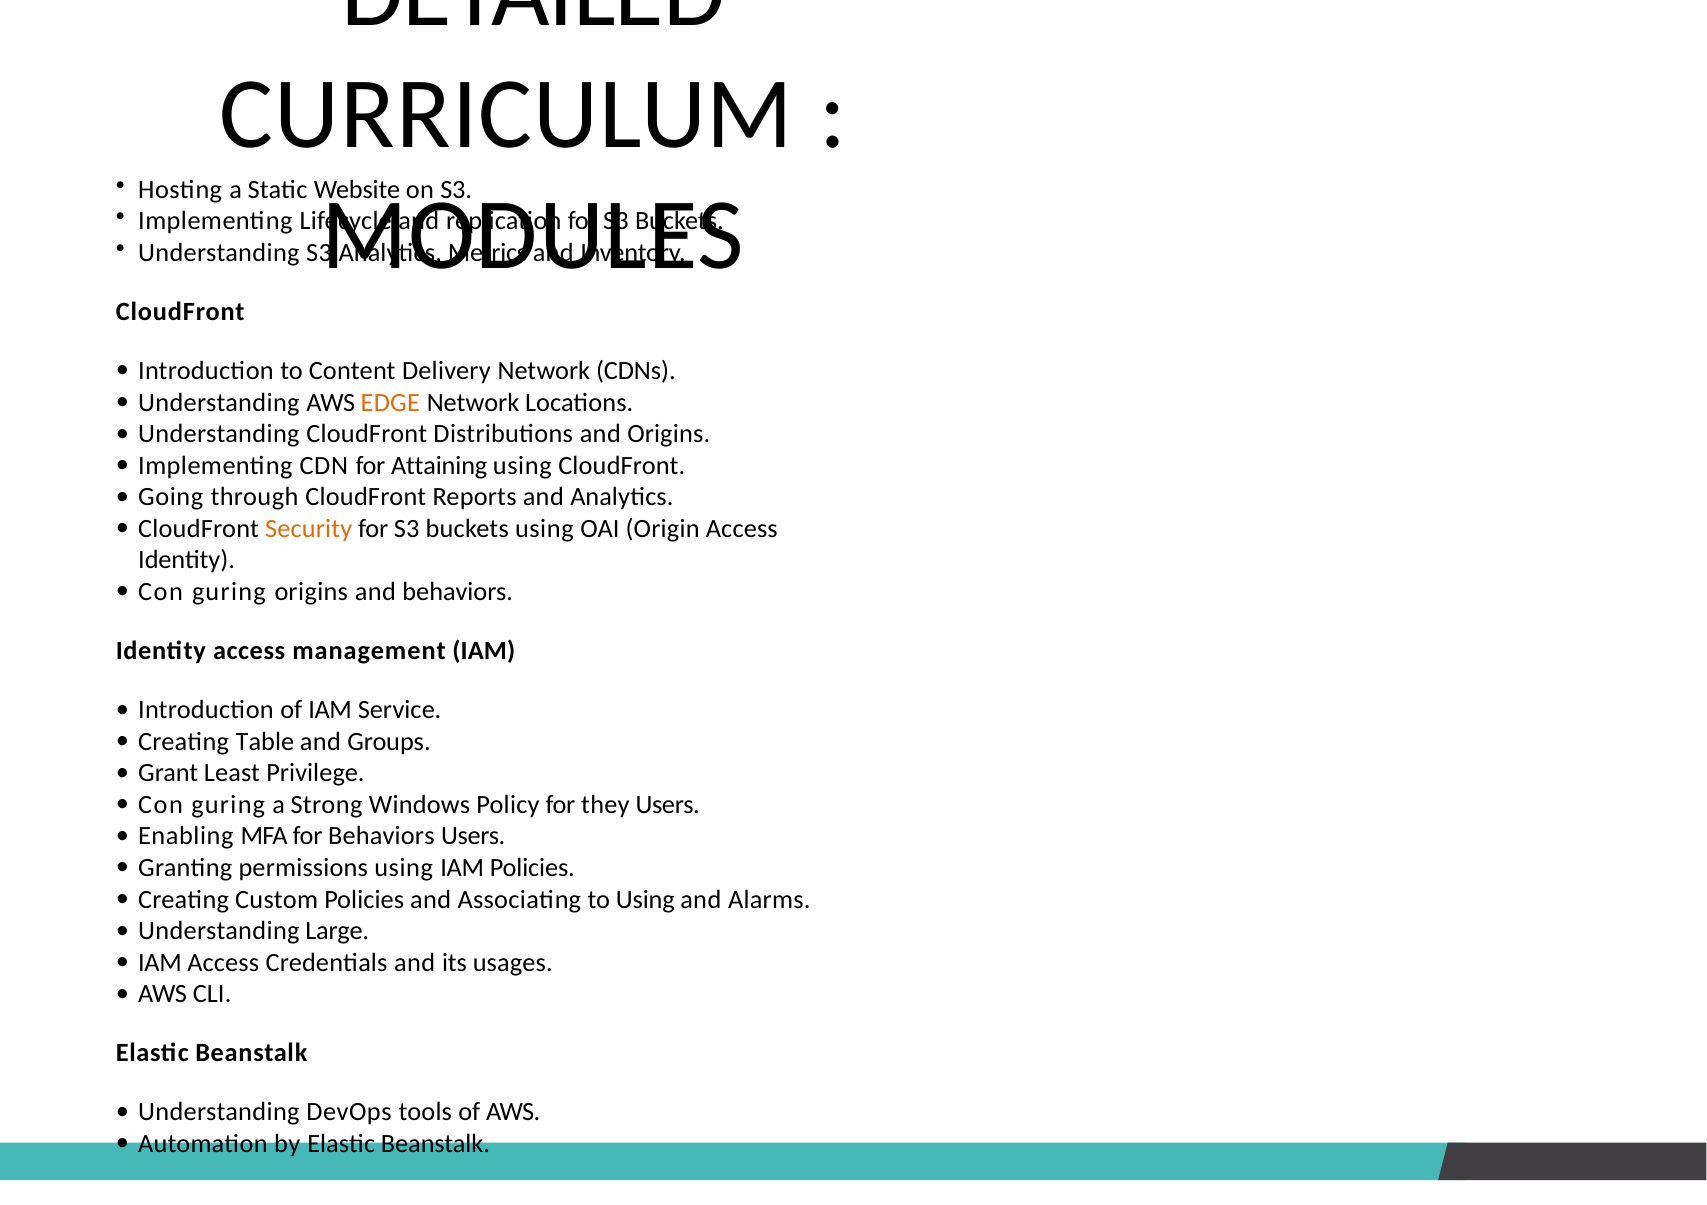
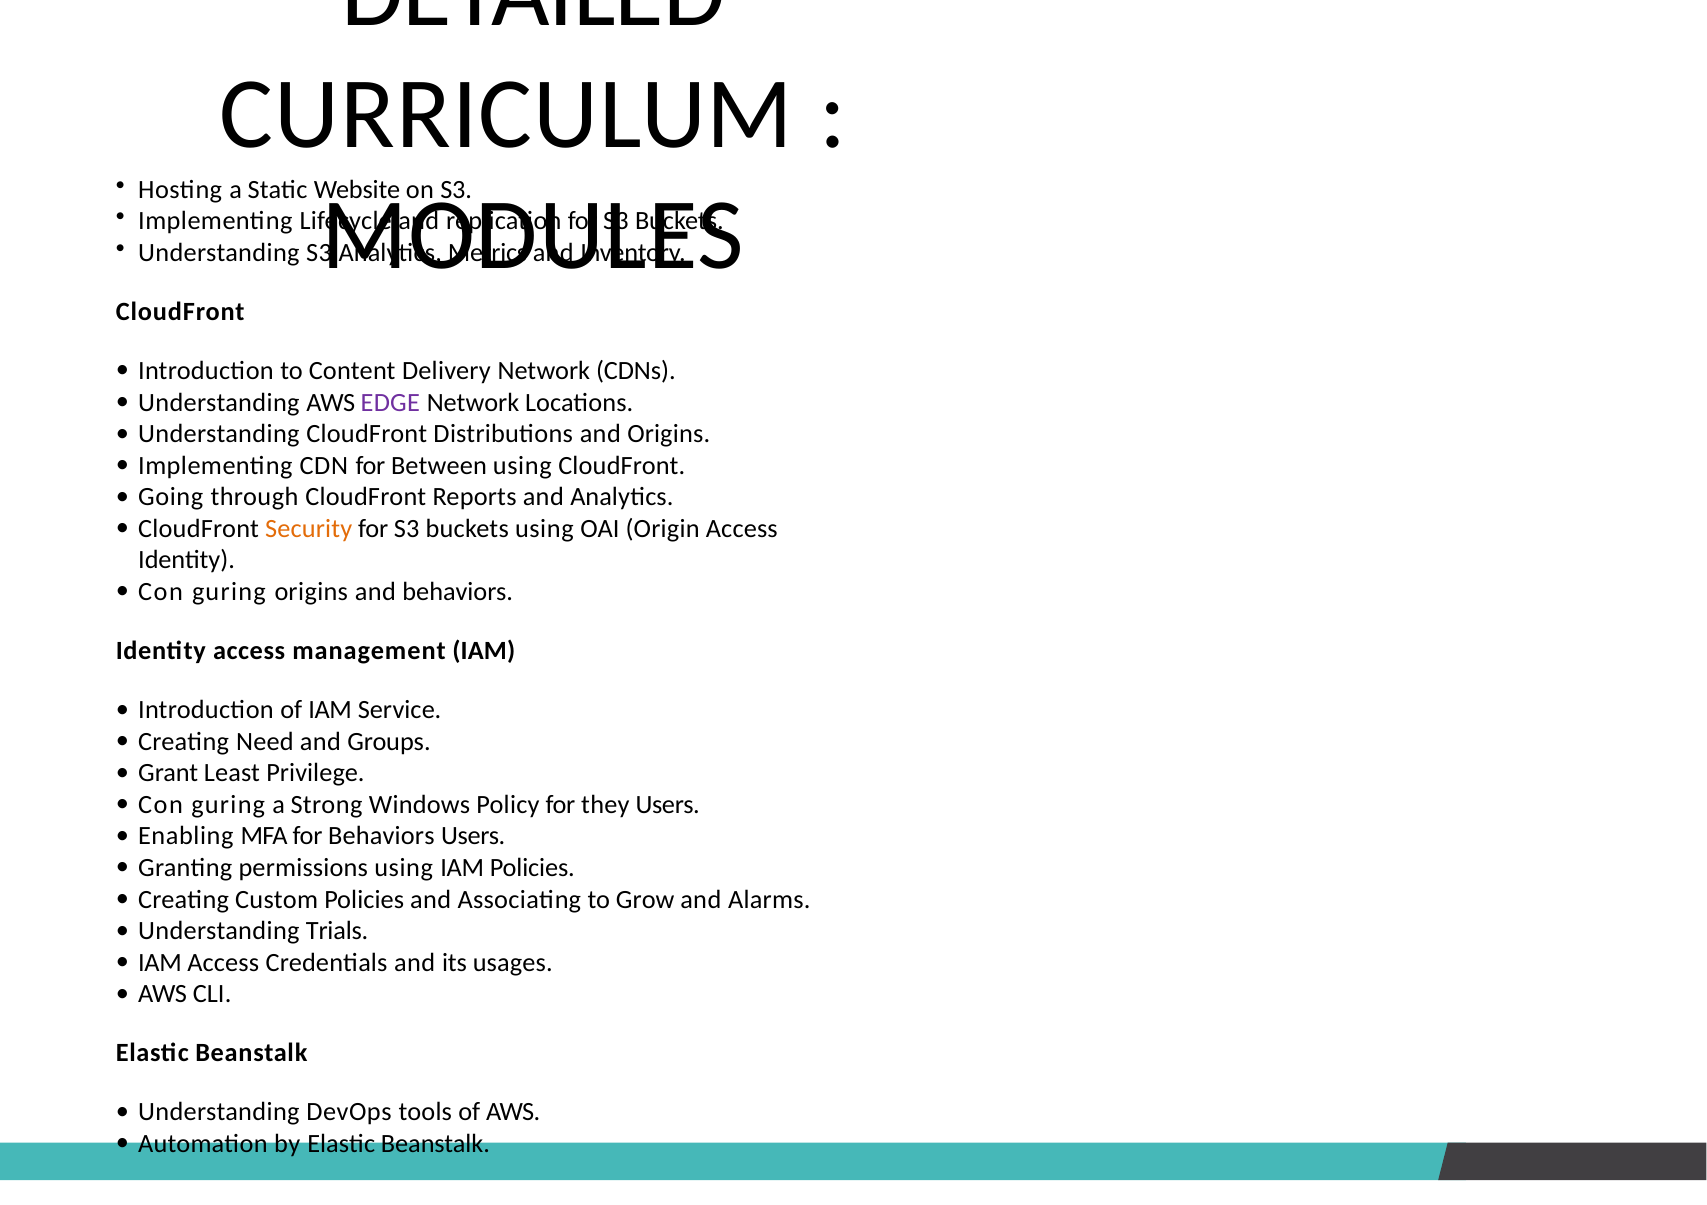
EDGE colour: orange -> purple
Attaining: Attaining -> Between
Table: Table -> Need
to Using: Using -> Grow
Large: Large -> Trials
